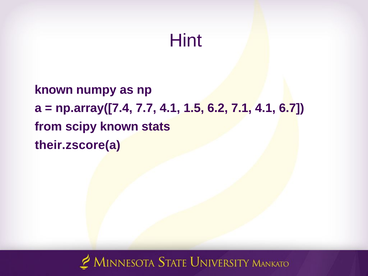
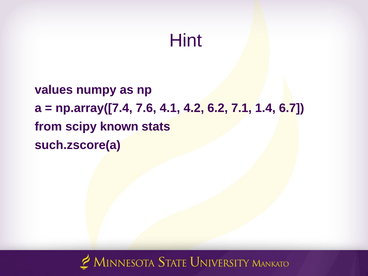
known at (54, 90): known -> values
7.7: 7.7 -> 7.6
1.5: 1.5 -> 4.2
7.1 4.1: 4.1 -> 1.4
their.zscore(a: their.zscore(a -> such.zscore(a
